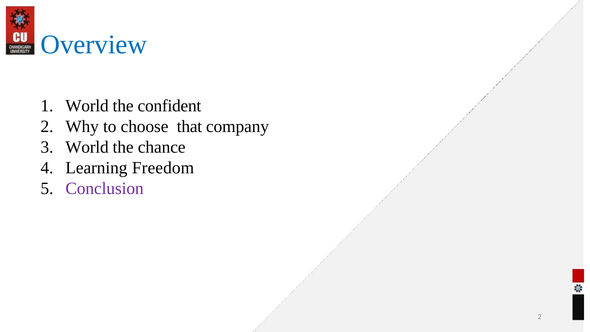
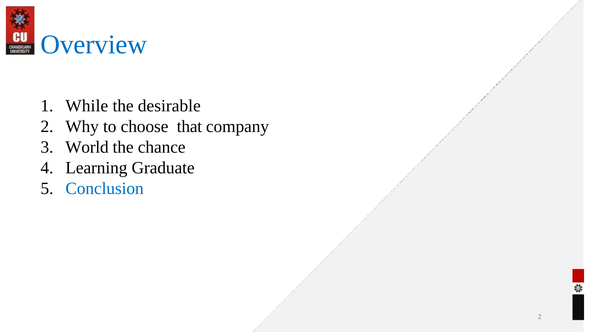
World at (87, 106): World -> While
confident: confident -> desirable
Freedom: Freedom -> Graduate
Conclusion colour: purple -> blue
